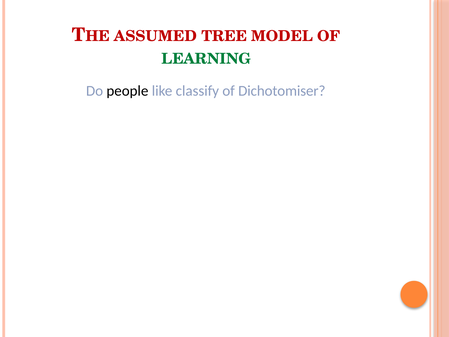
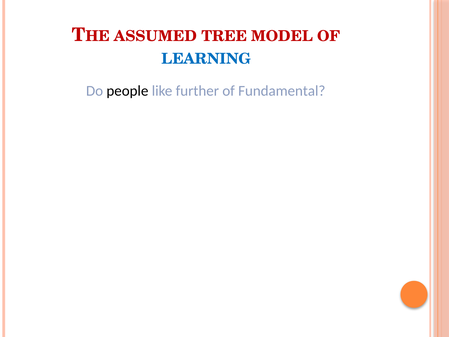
LEARNING colour: green -> blue
classify: classify -> further
Dichotomiser: Dichotomiser -> Fundamental
